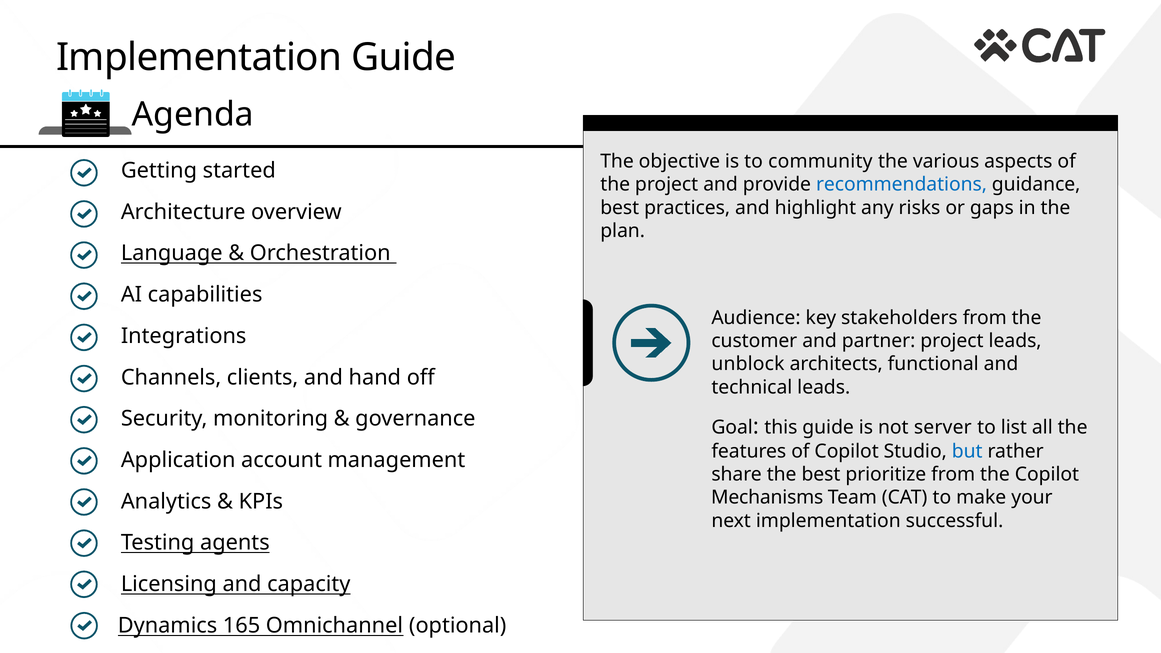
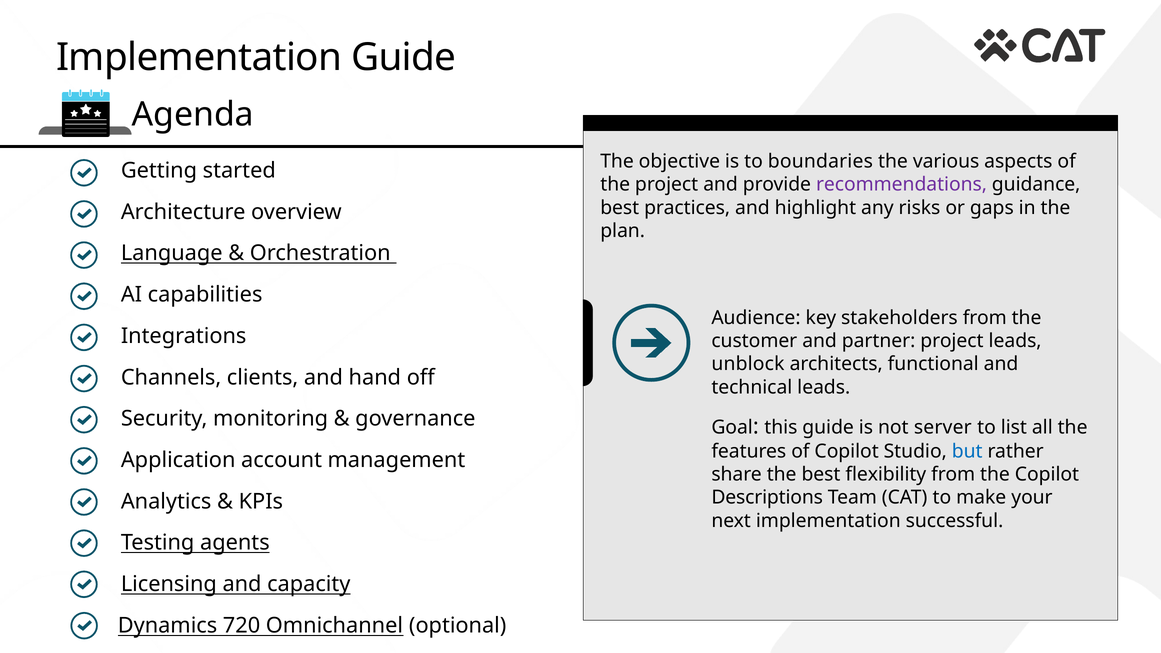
community: community -> boundaries
recommendations colour: blue -> purple
prioritize: prioritize -> flexibility
Mechanisms: Mechanisms -> Descriptions
165: 165 -> 720
